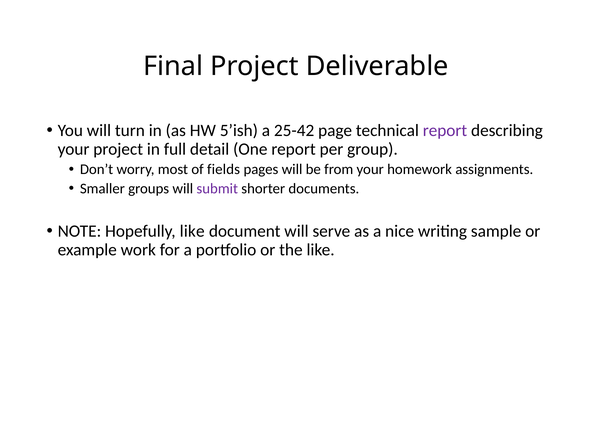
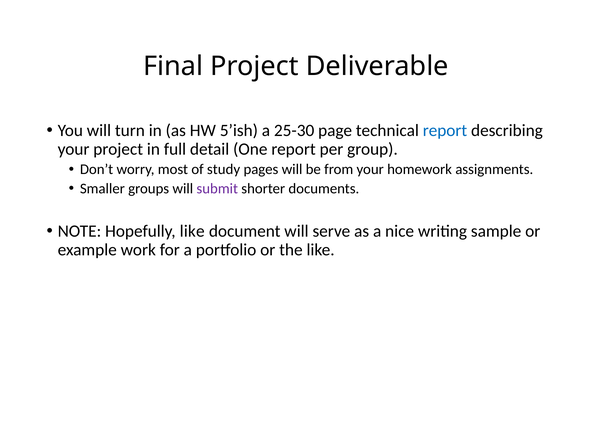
25-42: 25-42 -> 25-30
report at (445, 130) colour: purple -> blue
fields: fields -> study
